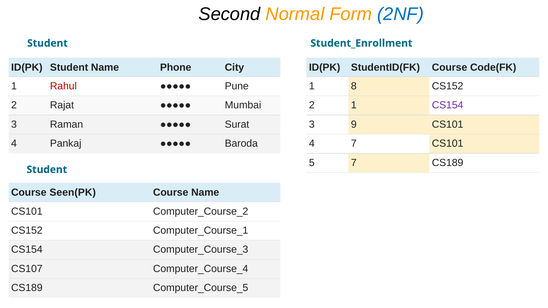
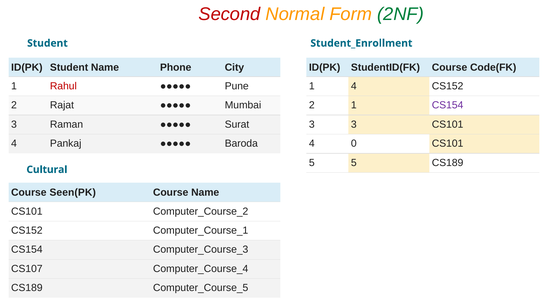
Second colour: black -> red
2NF colour: blue -> green
1 8: 8 -> 4
3 9: 9 -> 3
4 7: 7 -> 0
5 7: 7 -> 5
Student at (47, 170): Student -> Cultural
